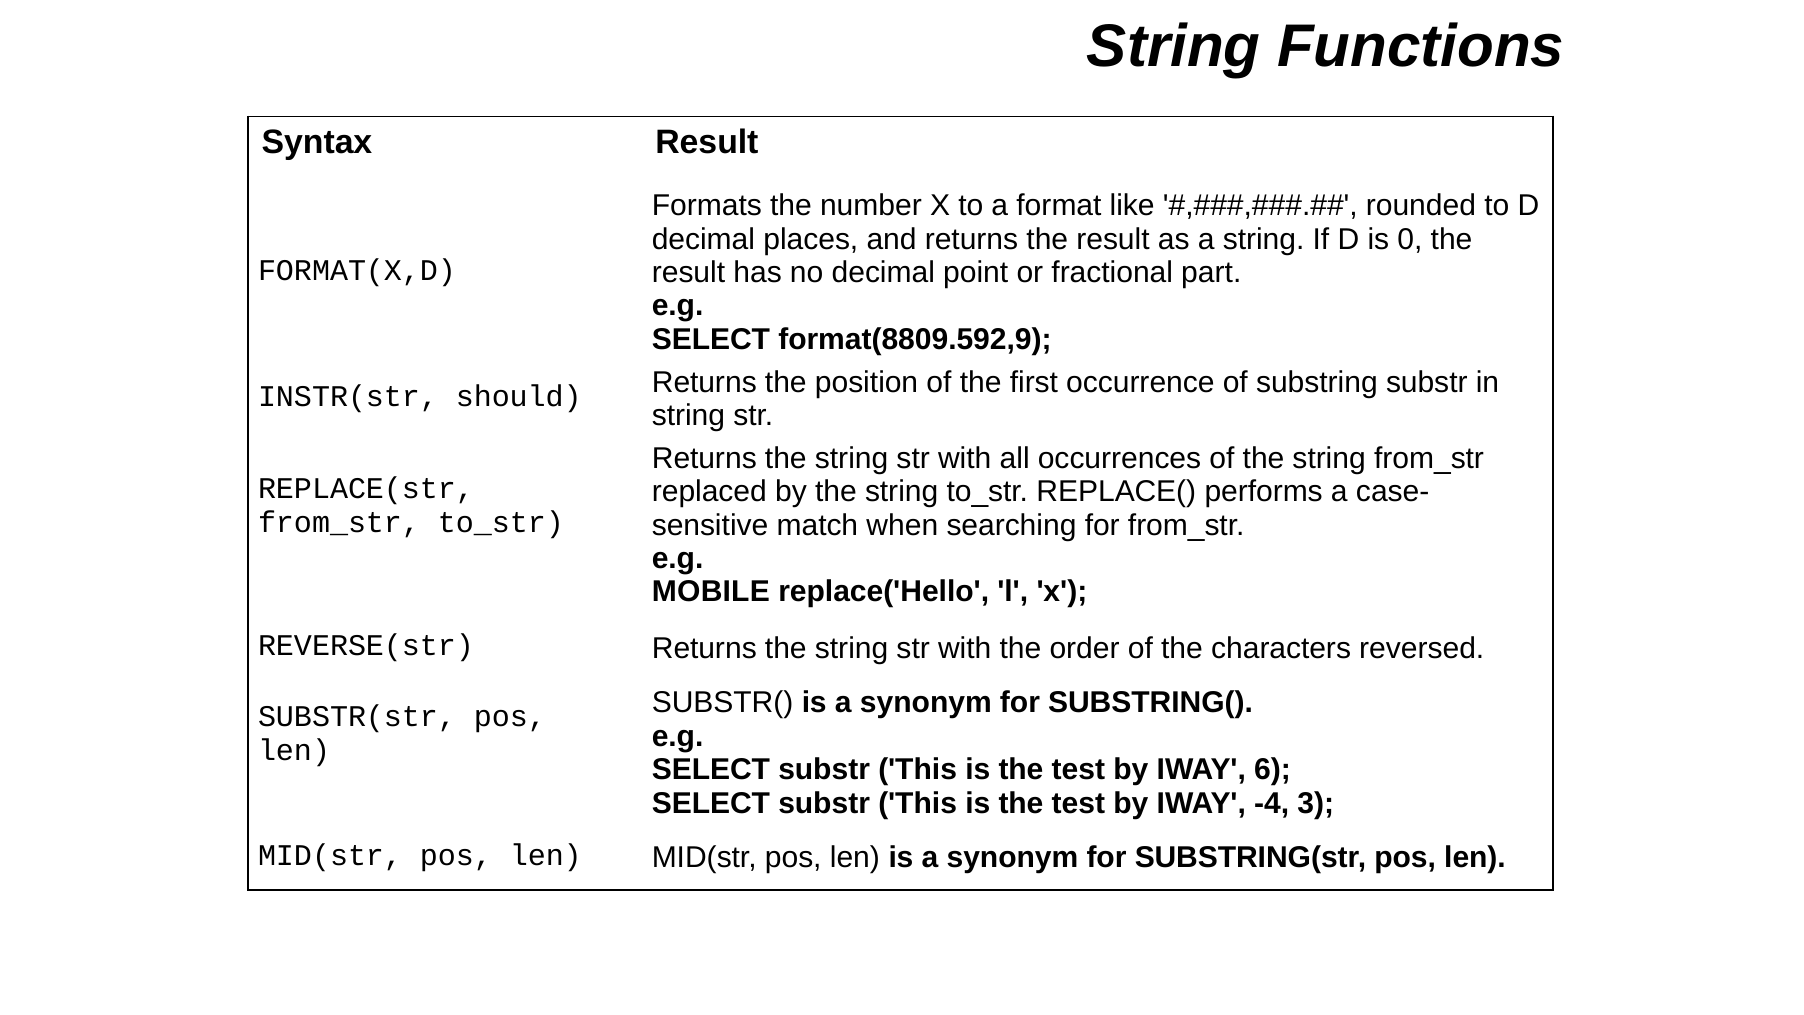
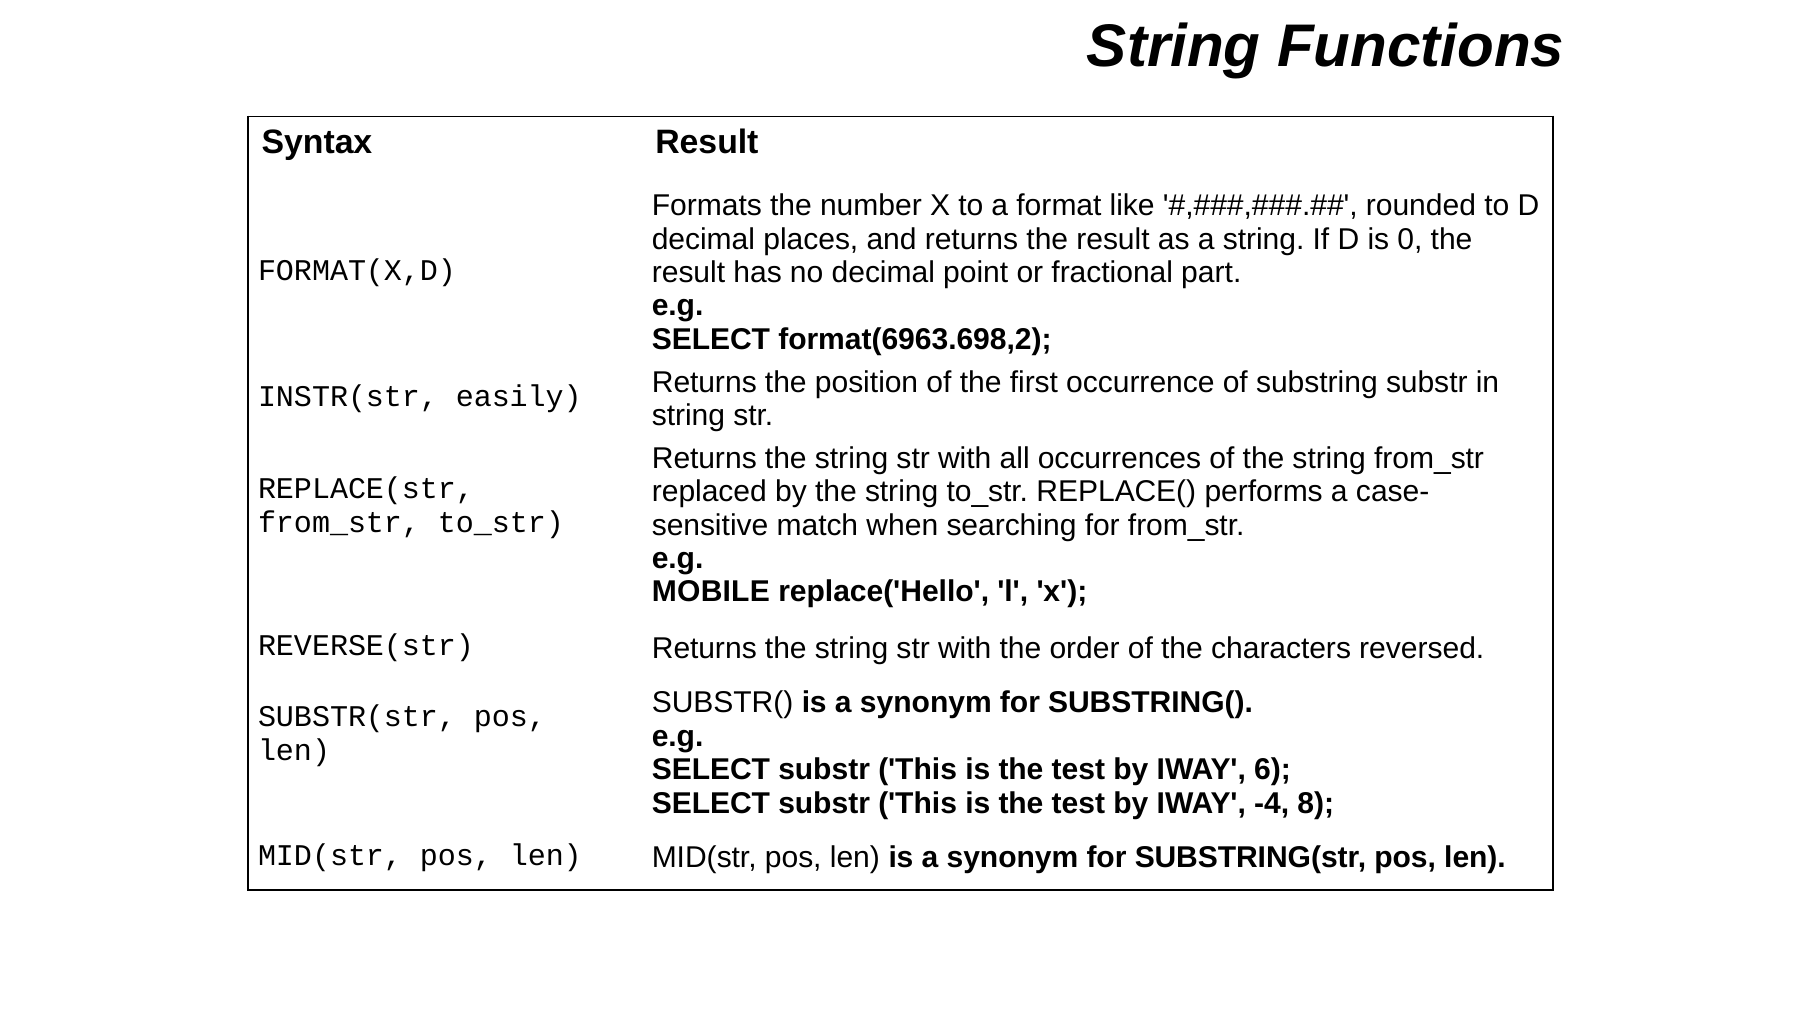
format(8809.592,9: format(8809.592,9 -> format(6963.698,2
should: should -> easily
3: 3 -> 8
